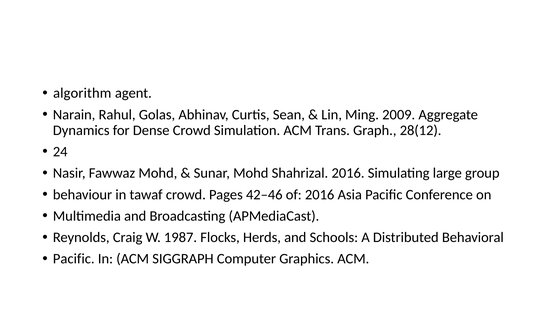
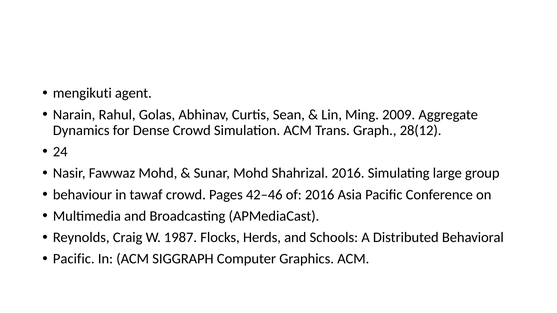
algorithm: algorithm -> mengikuti
